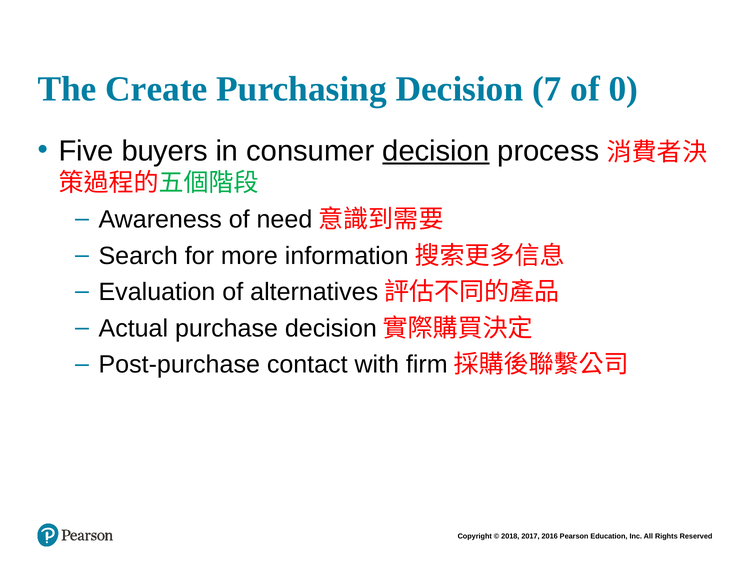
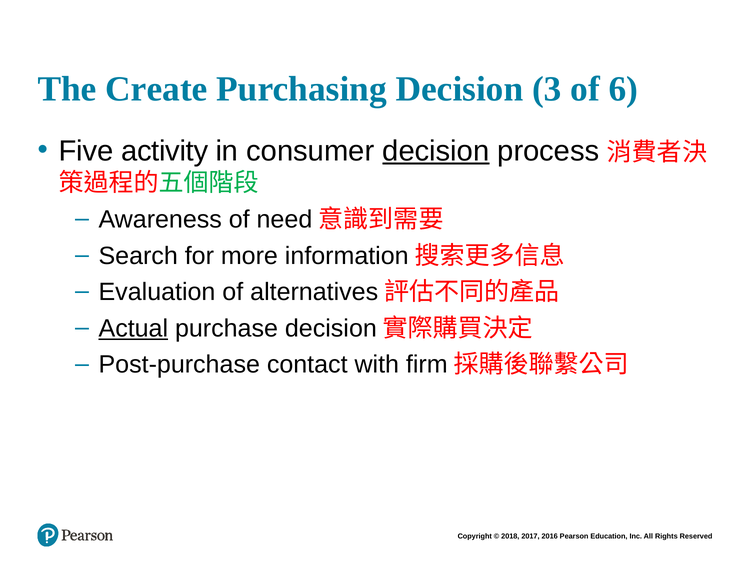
7: 7 -> 3
0: 0 -> 6
buyers: buyers -> activity
Actual underline: none -> present
